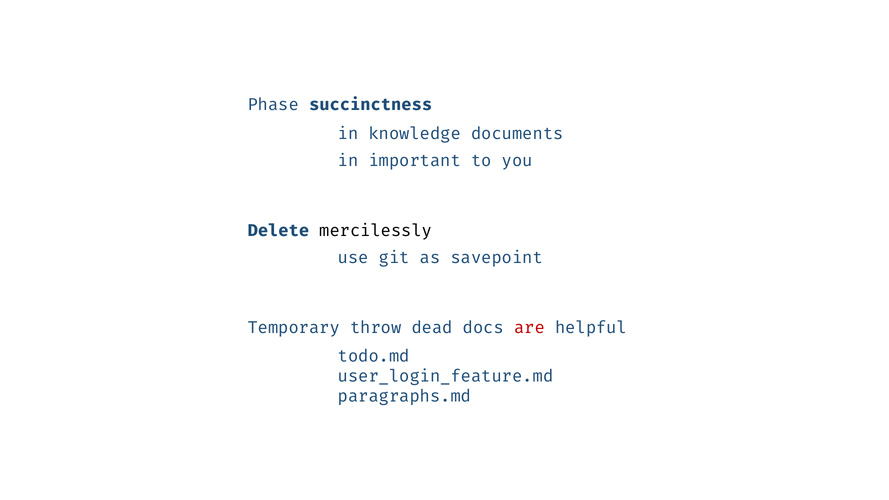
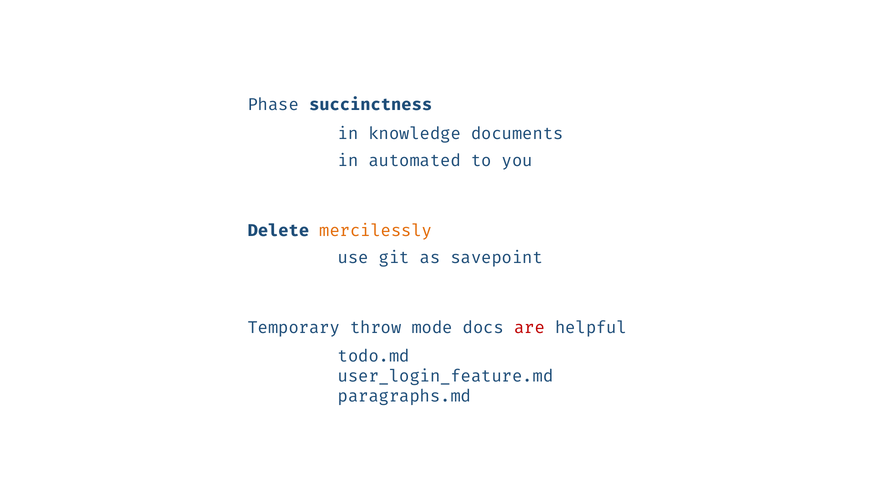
important: important -> automated
mercilessly colour: black -> orange
dead: dead -> mode
